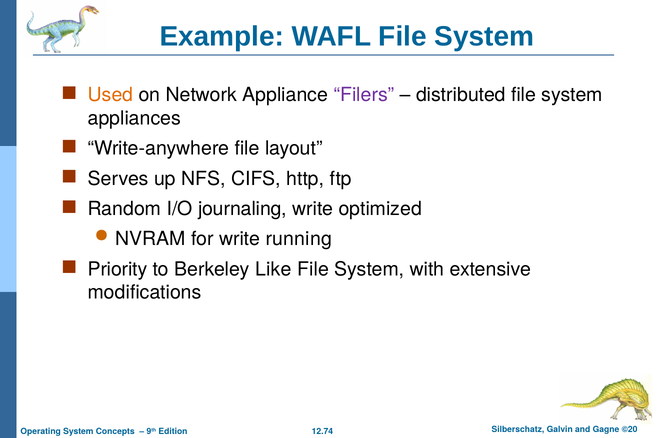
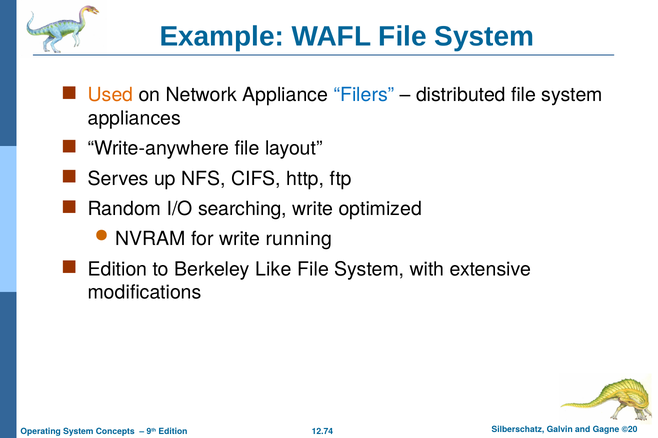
Filers colour: purple -> blue
journaling: journaling -> searching
Priority at (118, 270): Priority -> Edition
